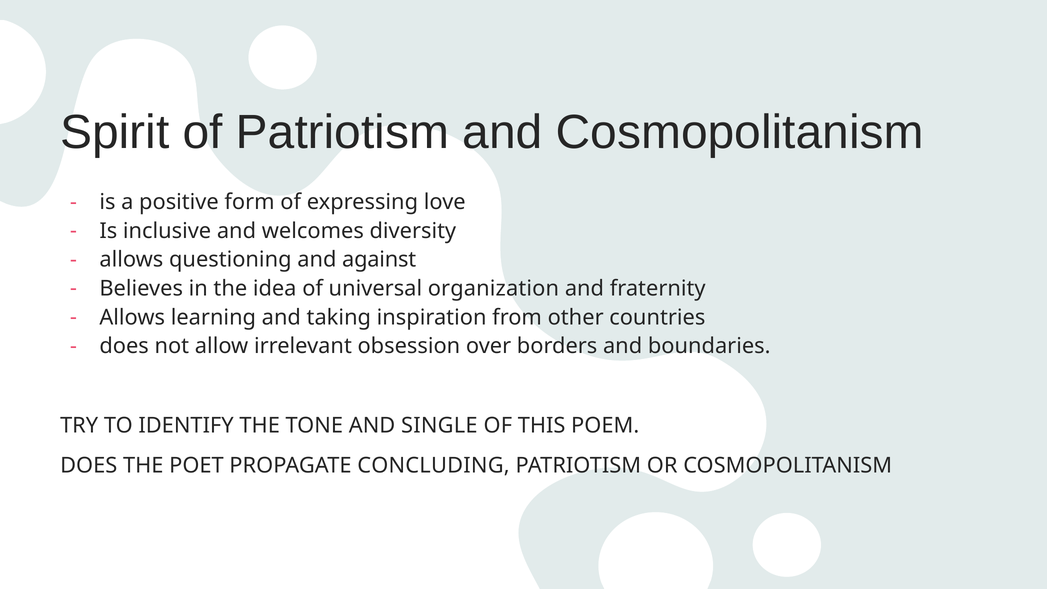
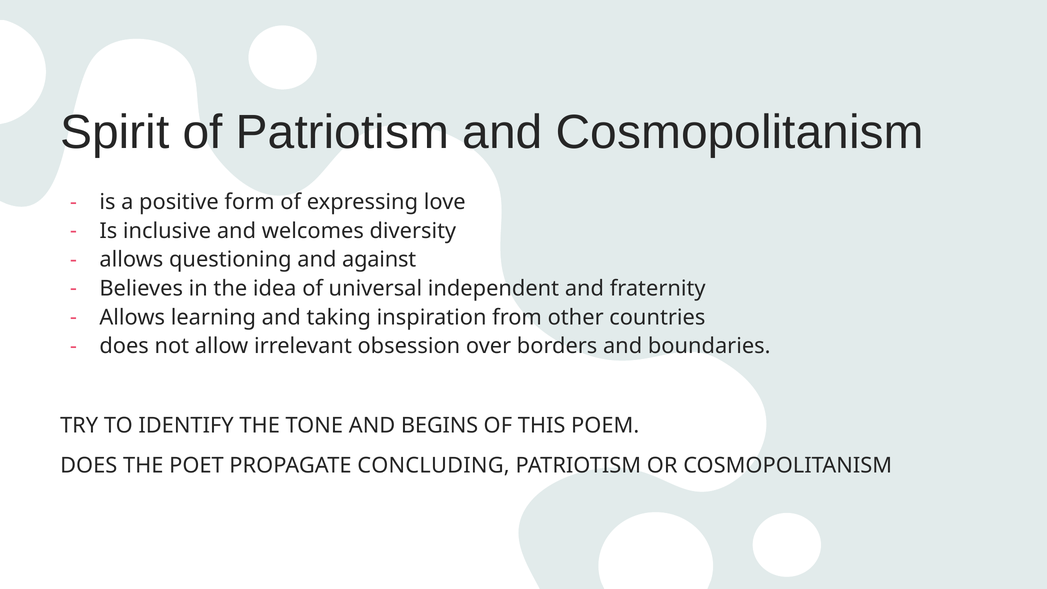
organization: organization -> independent
SINGLE: SINGLE -> BEGINS
